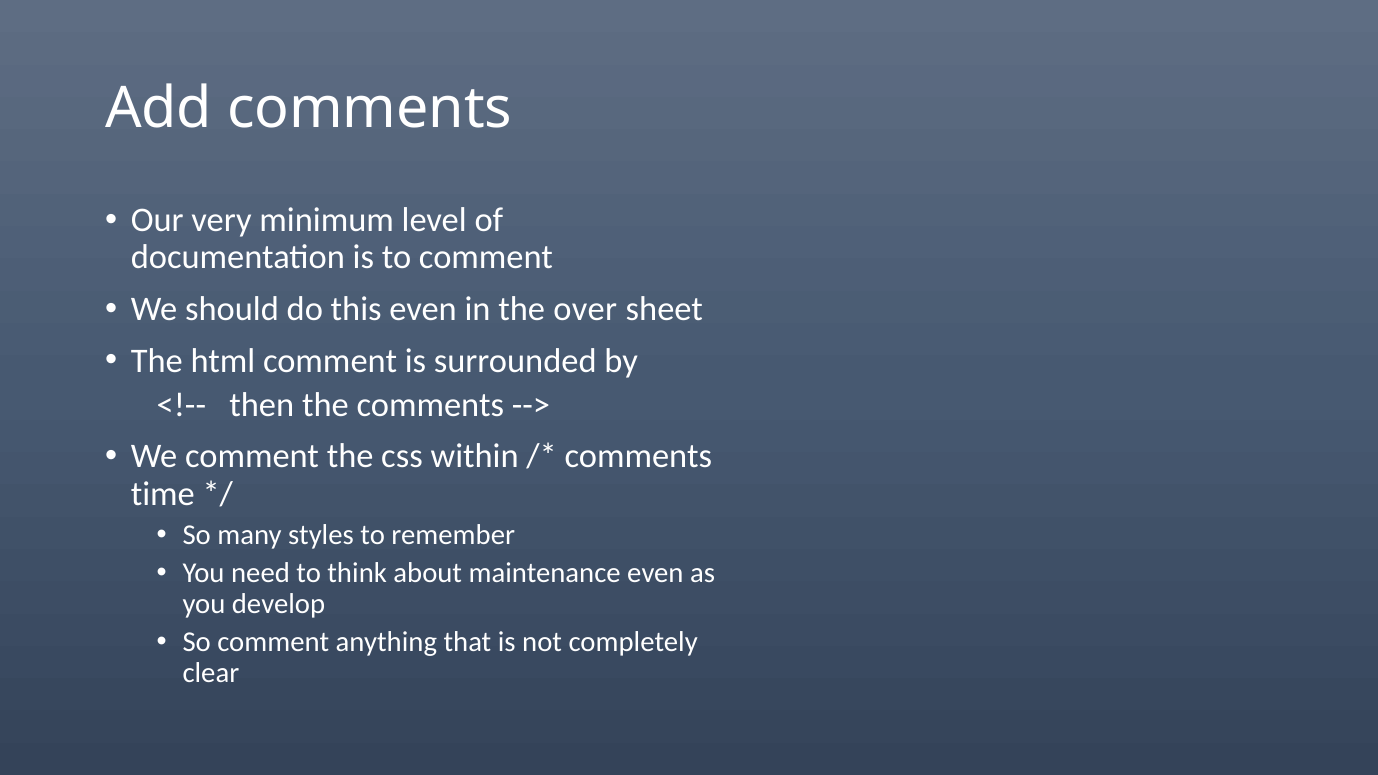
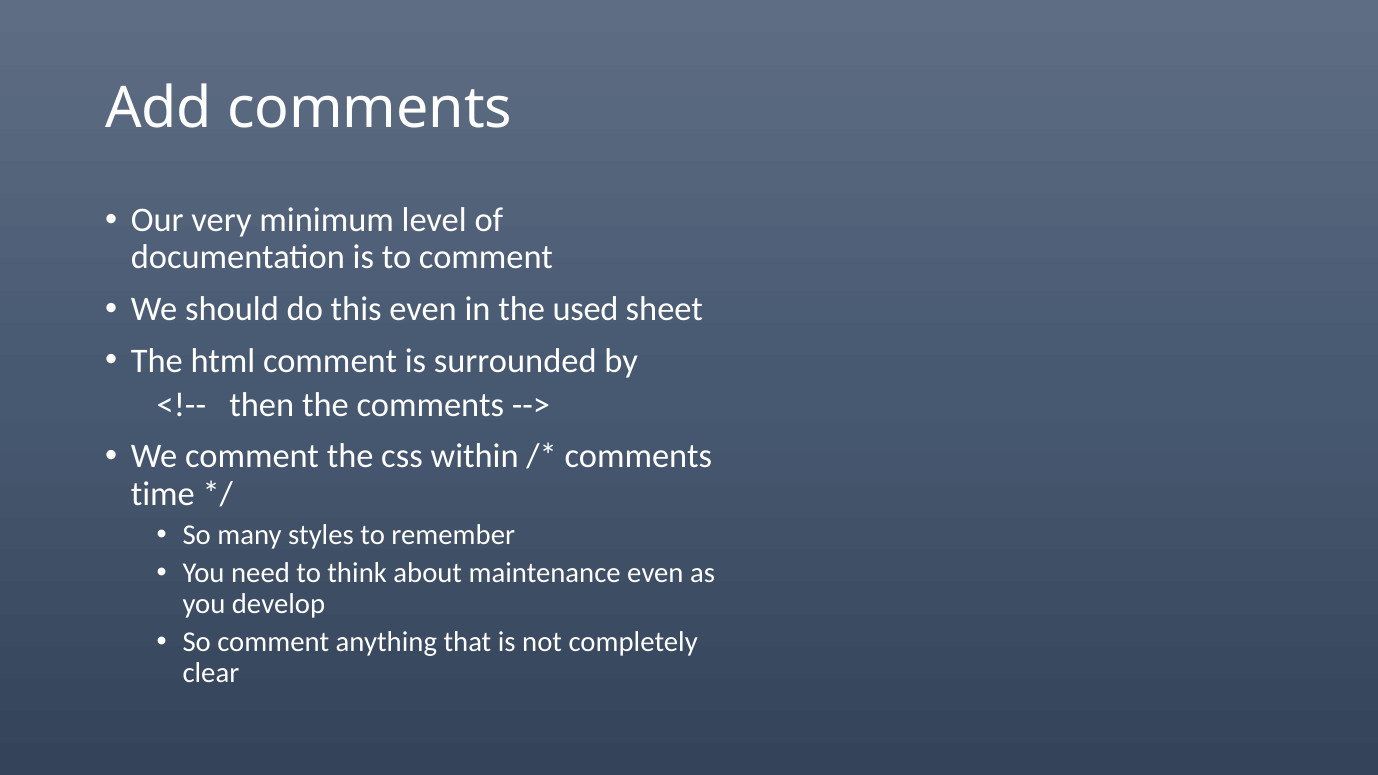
over: over -> used
